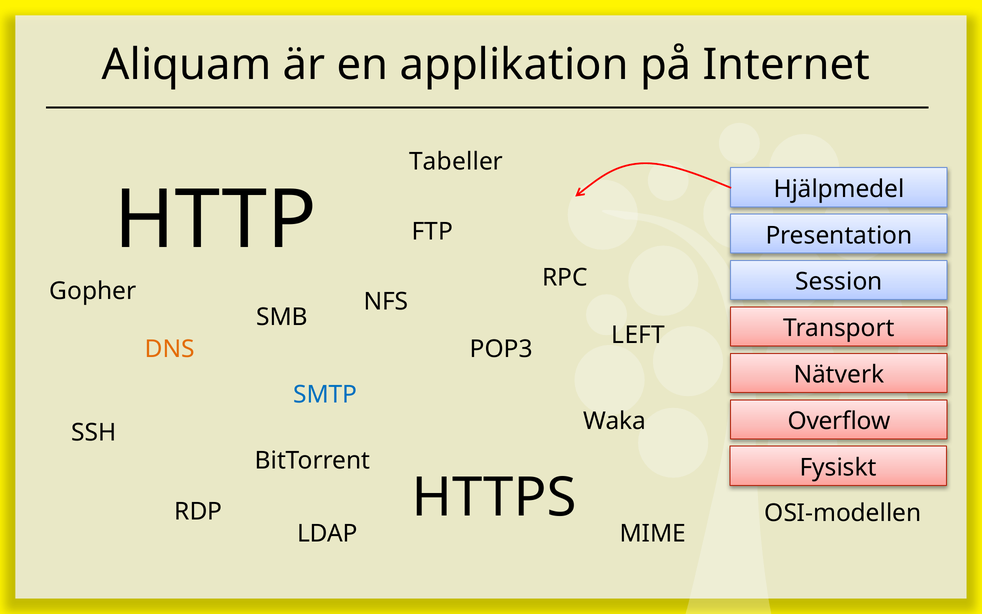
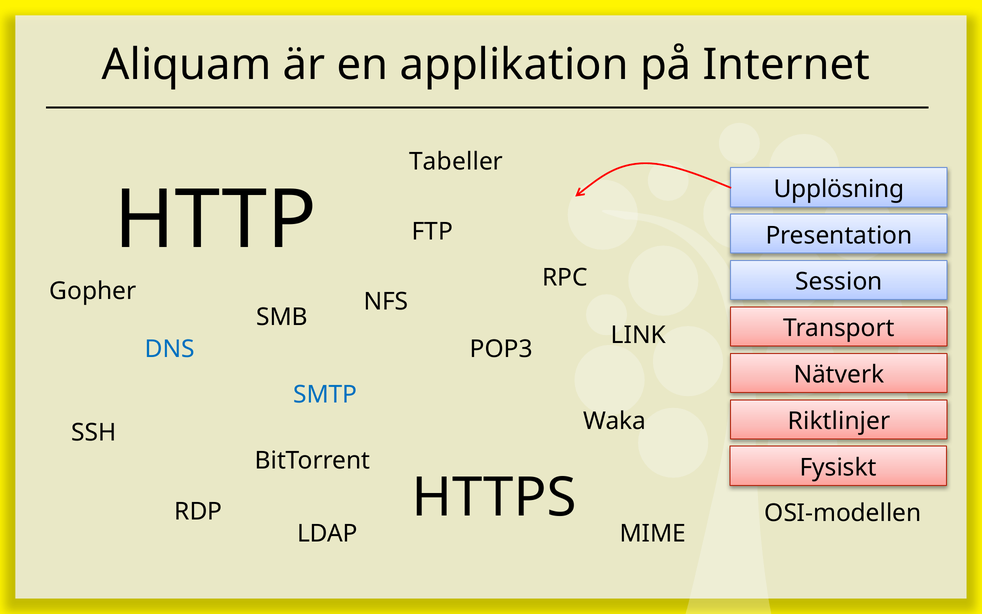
Hjälpmedel: Hjälpmedel -> Upplösning
LEFT: LEFT -> LINK
DNS colour: orange -> blue
Overflow: Overflow -> Riktlinjer
